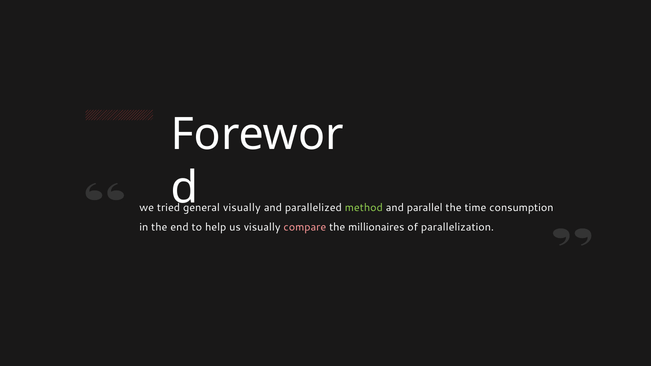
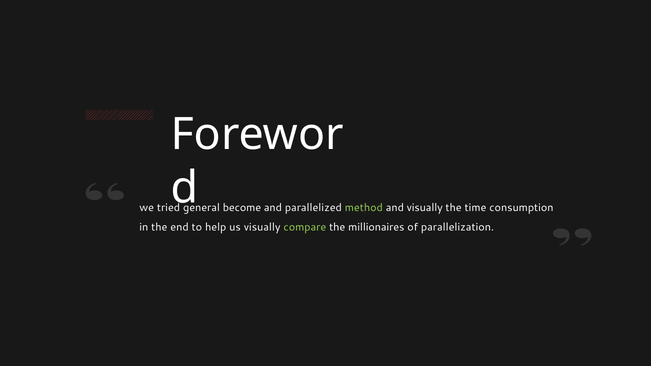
visually at (242, 208): visually -> become
and parallel: parallel -> visually
compare colour: pink -> light green
